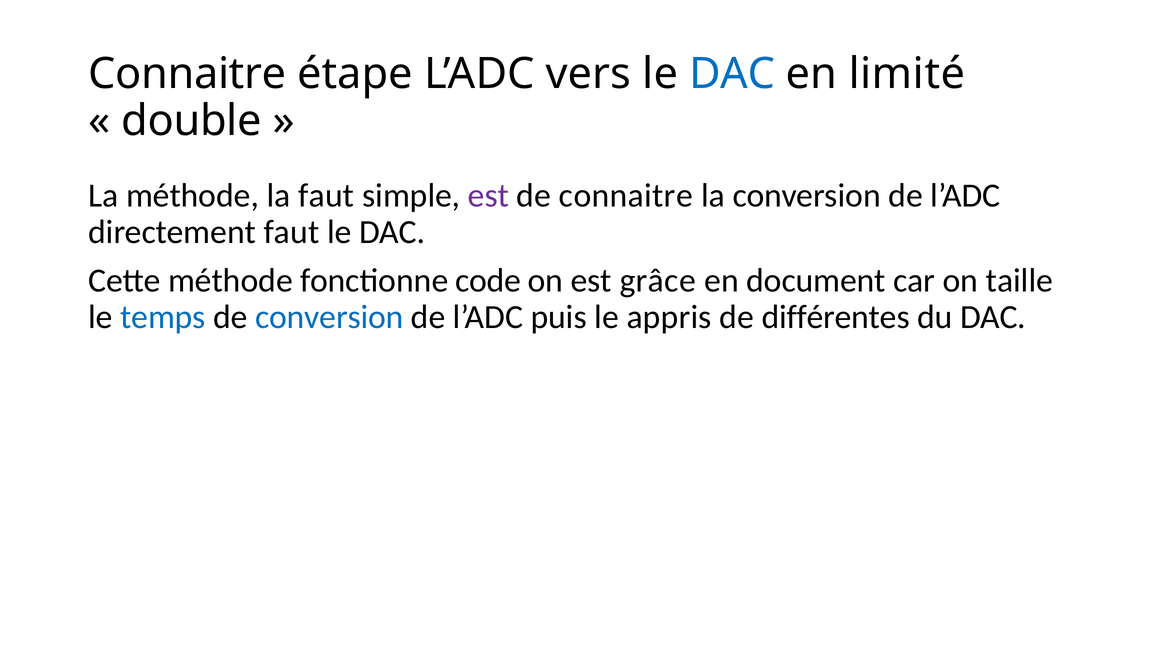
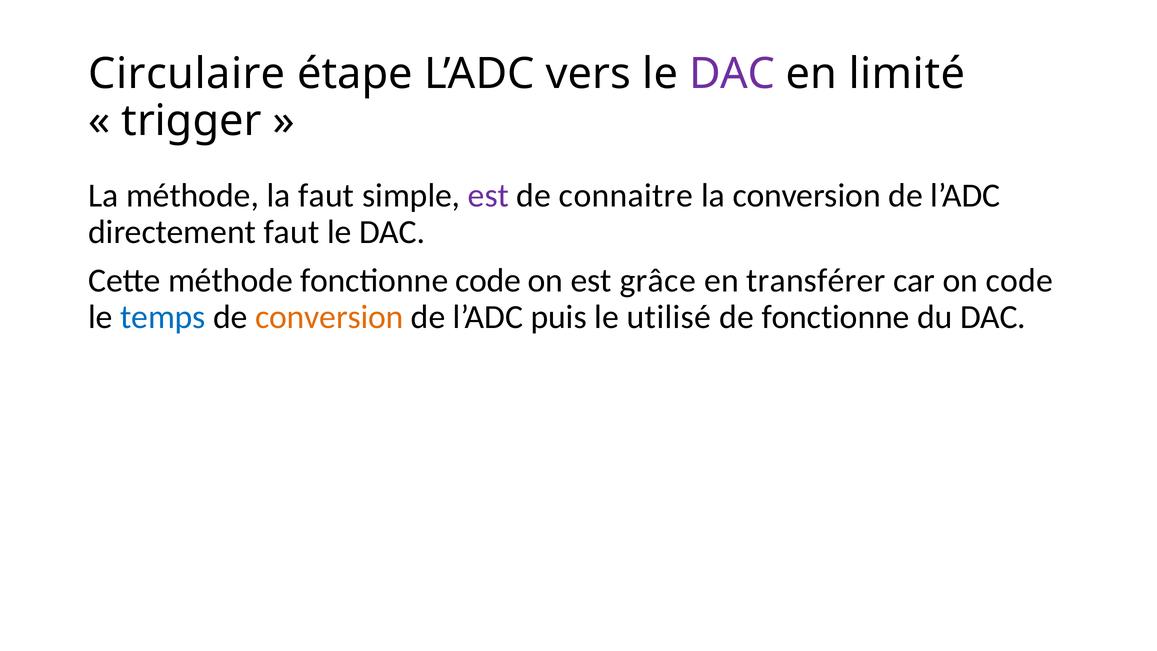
Connaitre at (187, 74): Connaitre -> Circulaire
DAC at (732, 74) colour: blue -> purple
double: double -> trigger
document: document -> transférer
on taille: taille -> code
conversion at (329, 317) colour: blue -> orange
appris: appris -> utilisé
de différentes: différentes -> fonctionne
